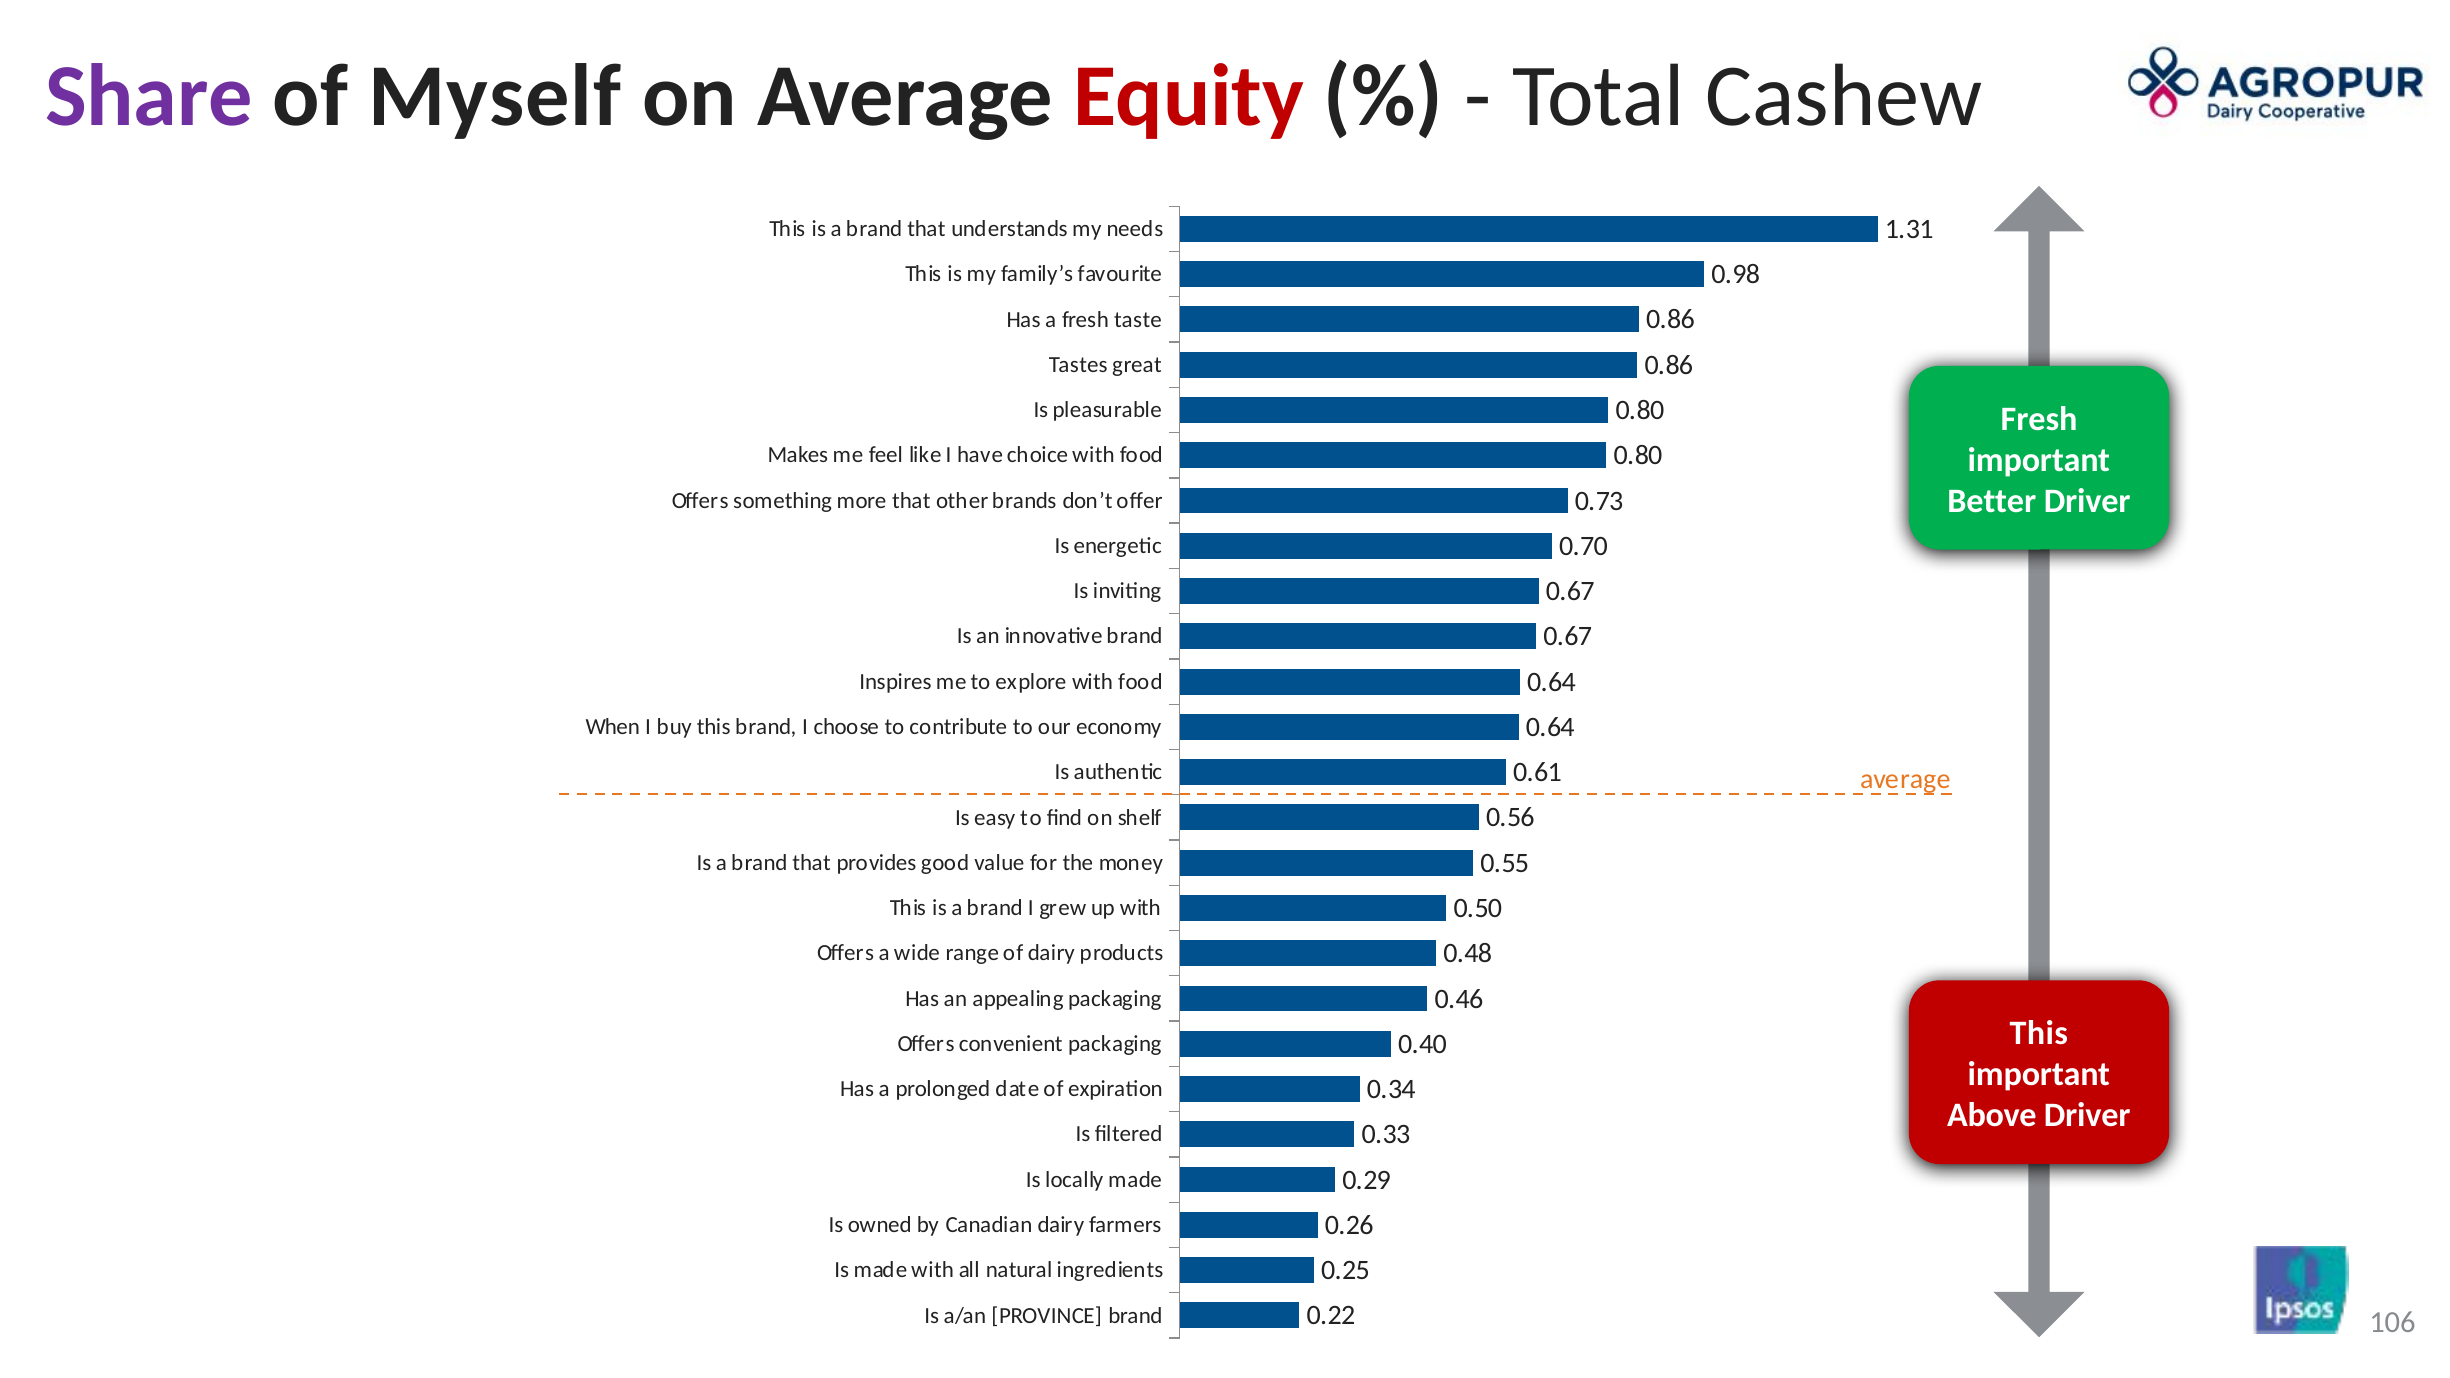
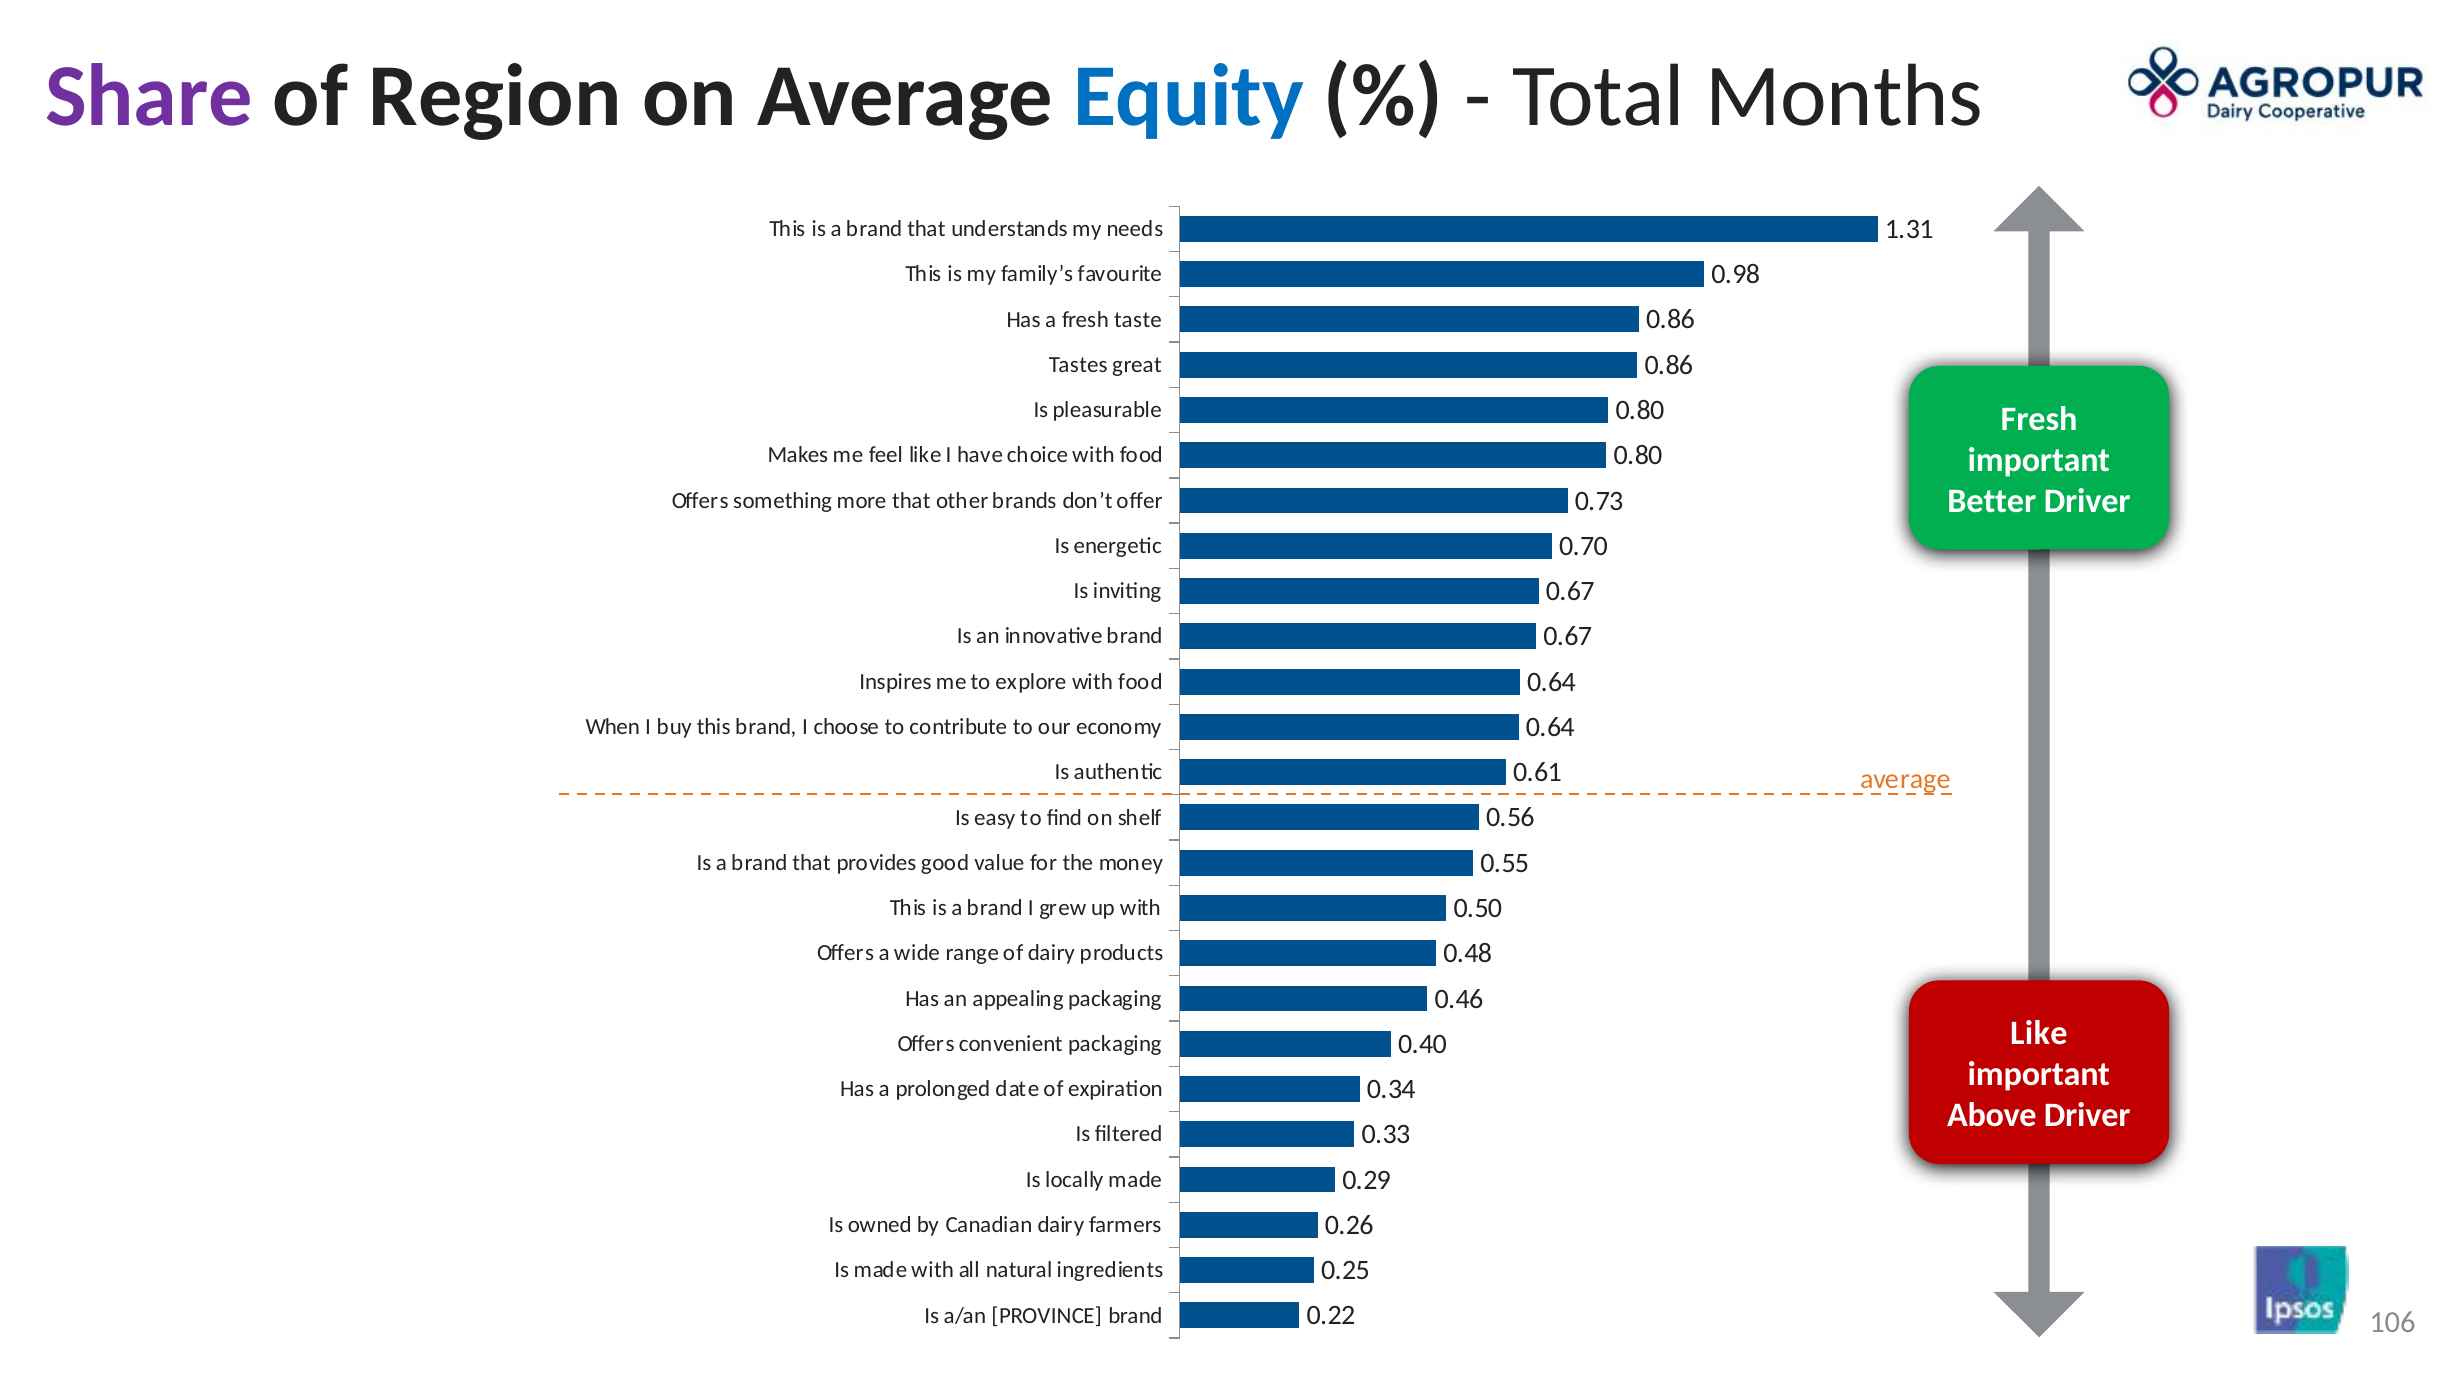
Myself: Myself -> Region
Equity colour: red -> blue
Cashew: Cashew -> Months
This at (2039, 1034): This -> Like
